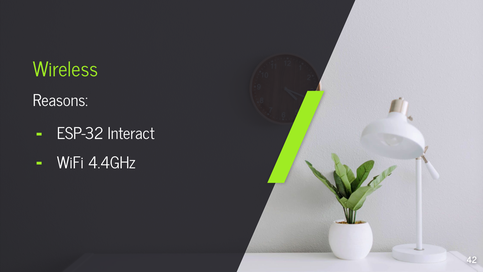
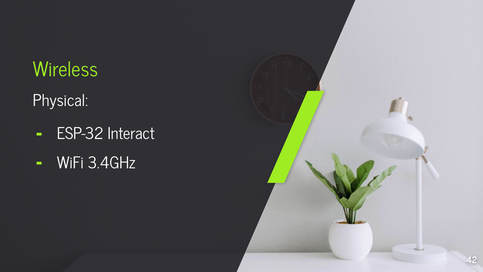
Reasons: Reasons -> Physical
4.4GHz: 4.4GHz -> 3.4GHz
